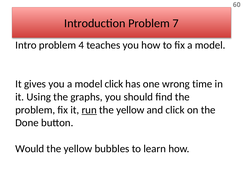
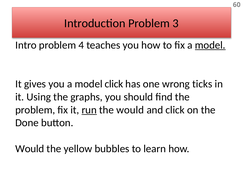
7: 7 -> 3
model at (210, 45) underline: none -> present
time: time -> ticks
yellow at (130, 110): yellow -> would
